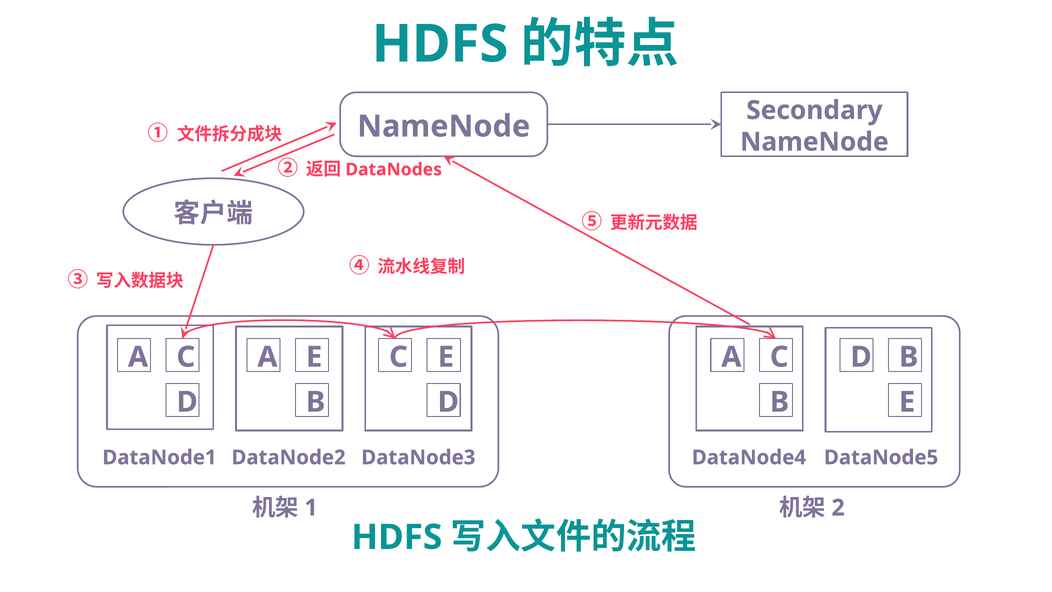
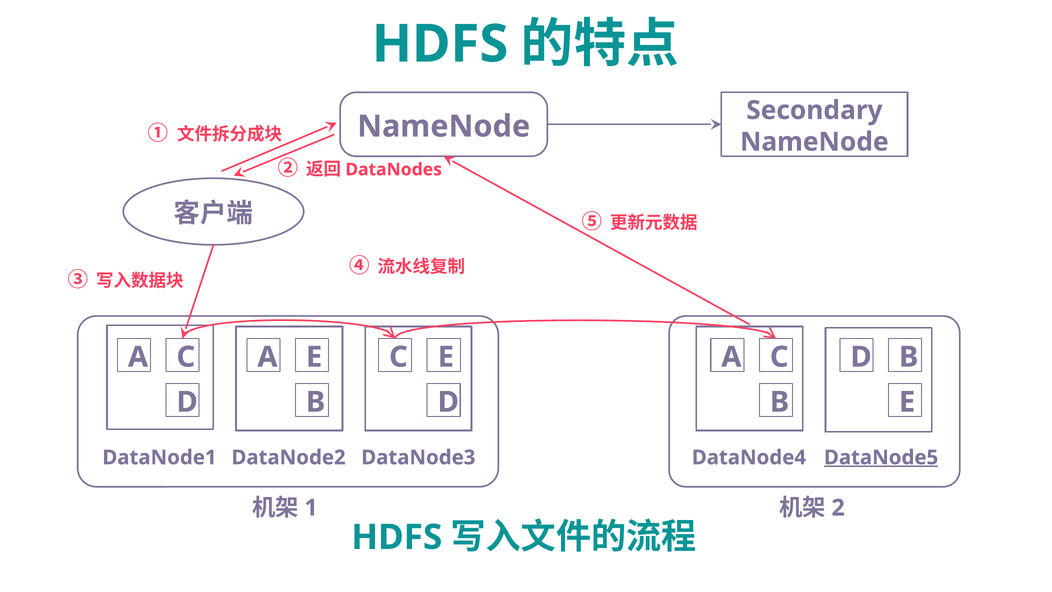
DataNode5 underline: none -> present
